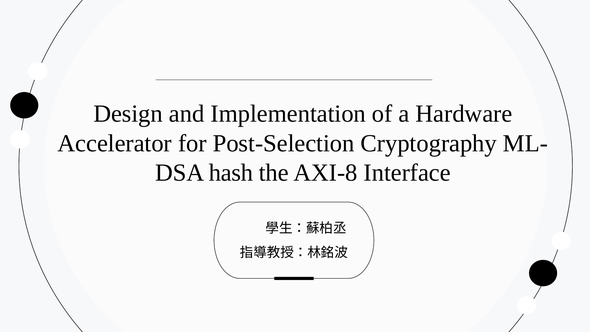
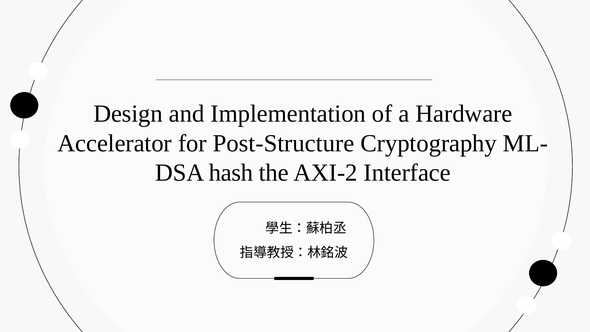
Post-Selection: Post-Selection -> Post-Structure
AXI-8: AXI-8 -> AXI-2
